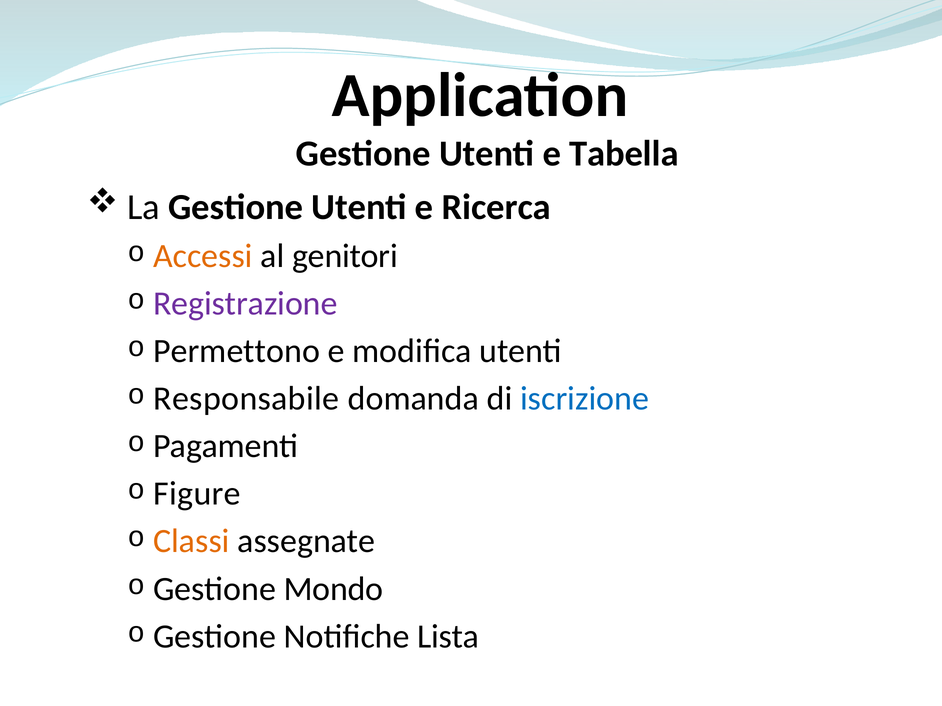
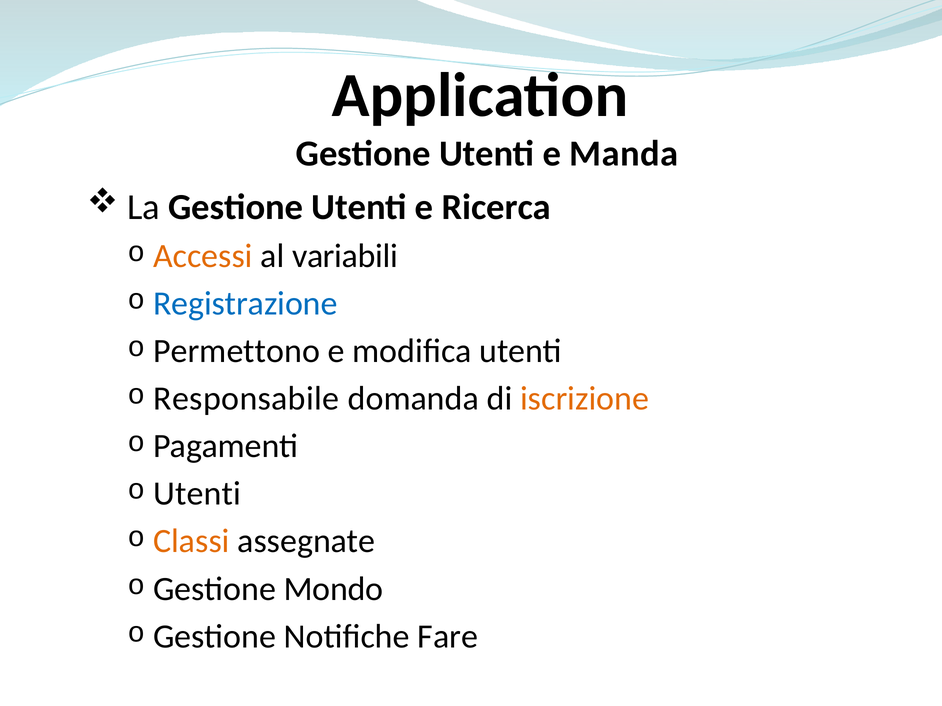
Tabella: Tabella -> Manda
genitori: genitori -> variabili
Registrazione colour: purple -> blue
iscrizione colour: blue -> orange
Figure at (197, 494): Figure -> Utenti
Lista: Lista -> Fare
